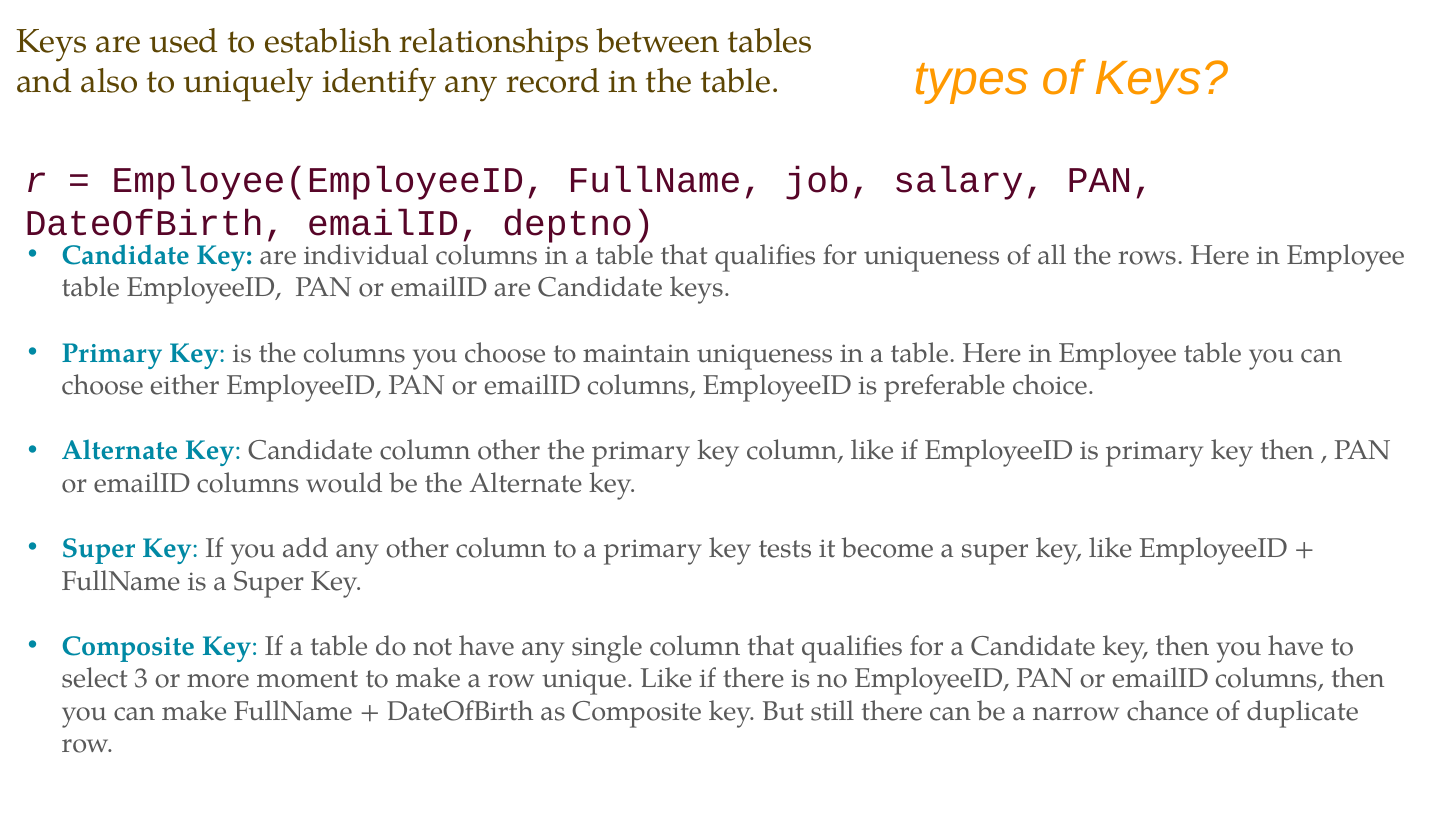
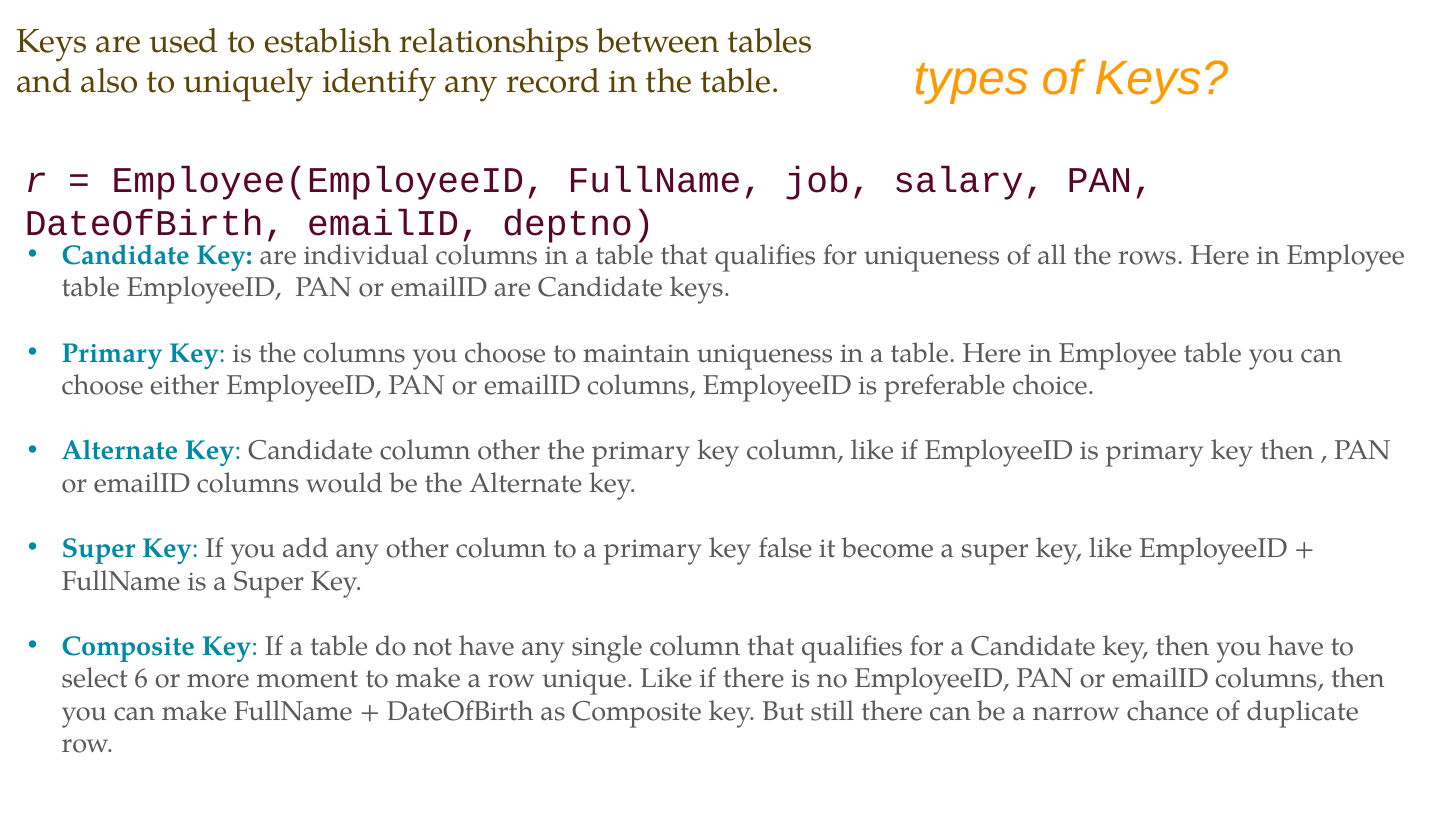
tests: tests -> false
3: 3 -> 6
